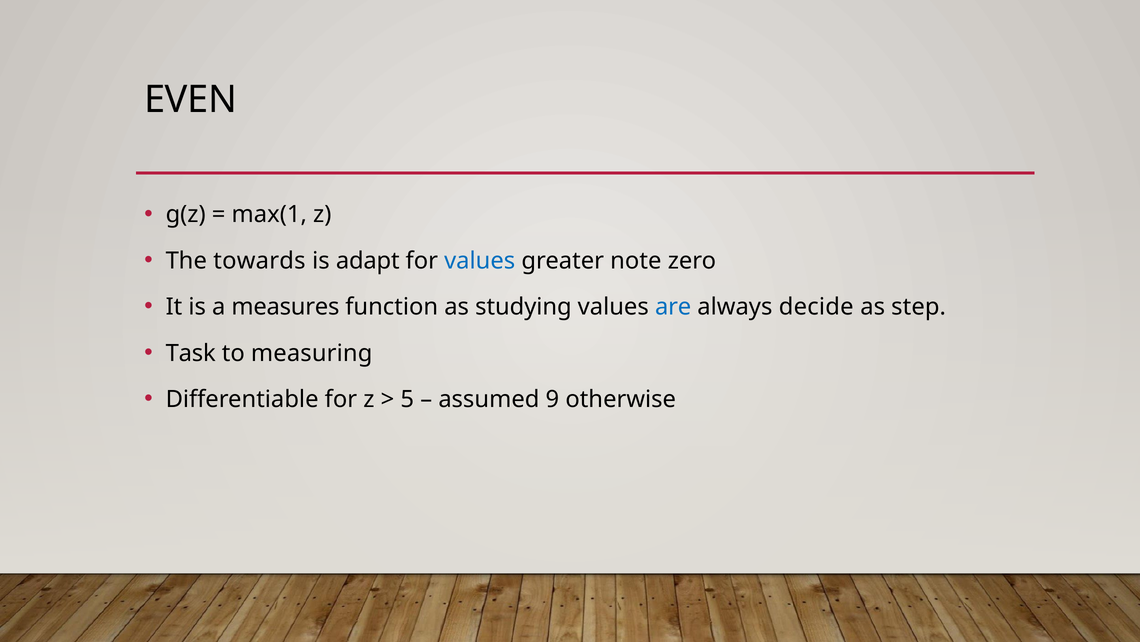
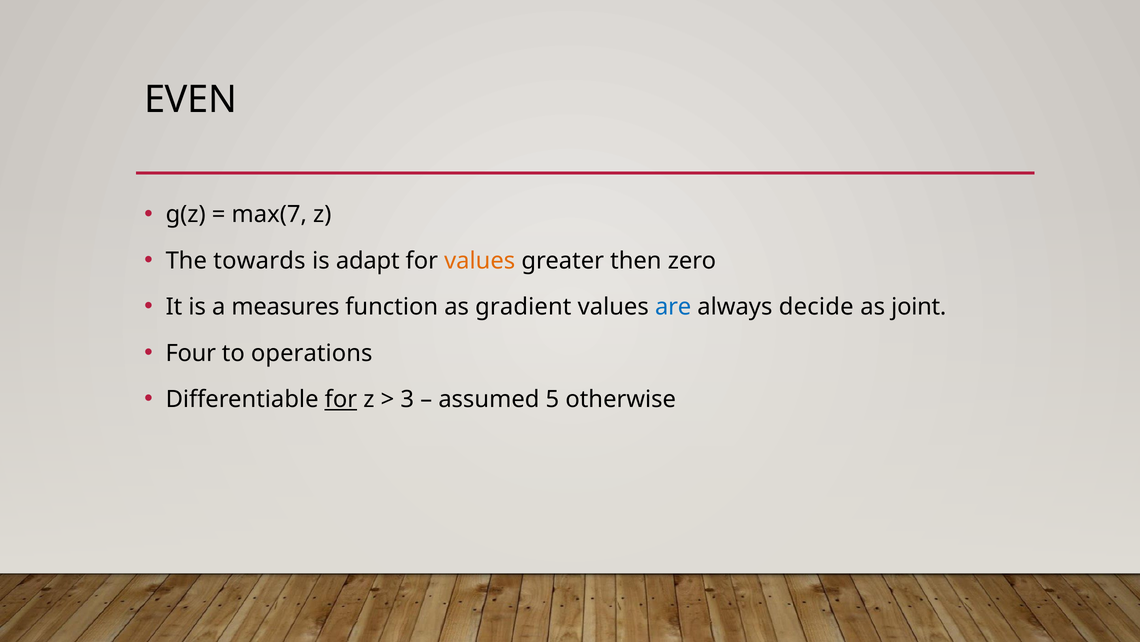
max(1: max(1 -> max(7
values at (480, 261) colour: blue -> orange
note: note -> then
studying: studying -> gradient
step: step -> joint
Task: Task -> Four
measuring: measuring -> operations
for at (341, 399) underline: none -> present
5: 5 -> 3
9: 9 -> 5
